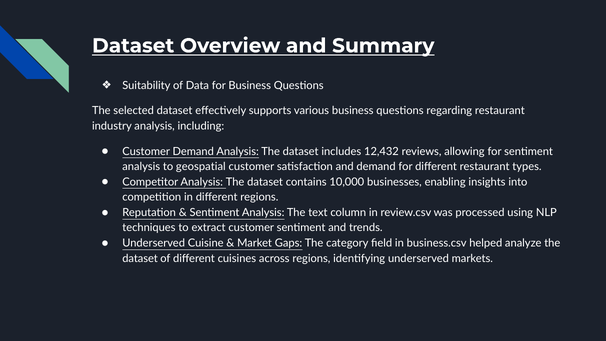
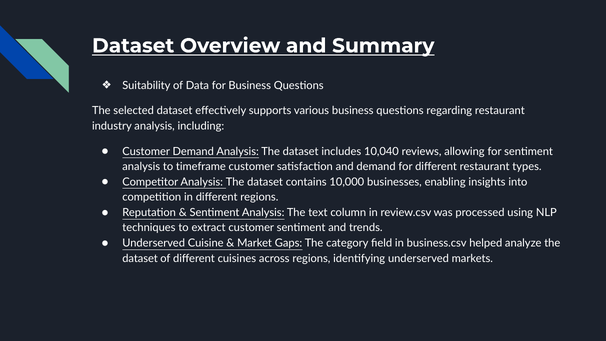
12,432: 12,432 -> 10,040
geospatial: geospatial -> timeframe
